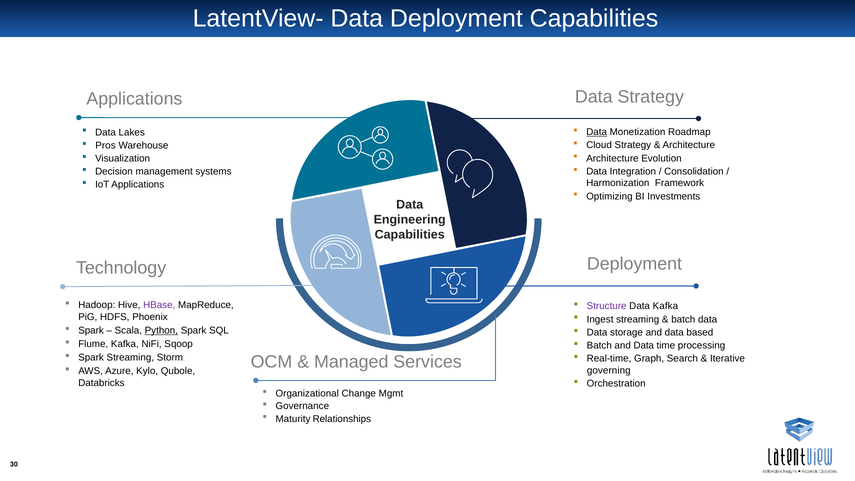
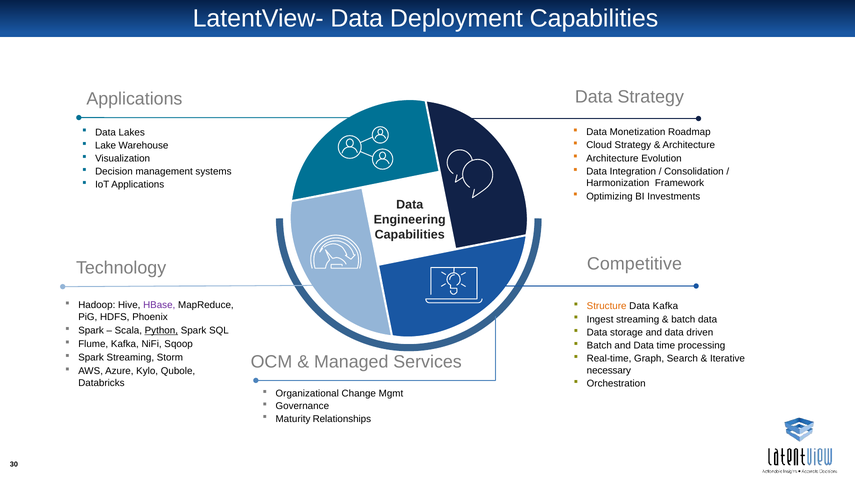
Data at (597, 132) underline: present -> none
Pros: Pros -> Lake
Technology Deployment: Deployment -> Competitive
Structure colour: purple -> orange
based: based -> driven
governing: governing -> necessary
